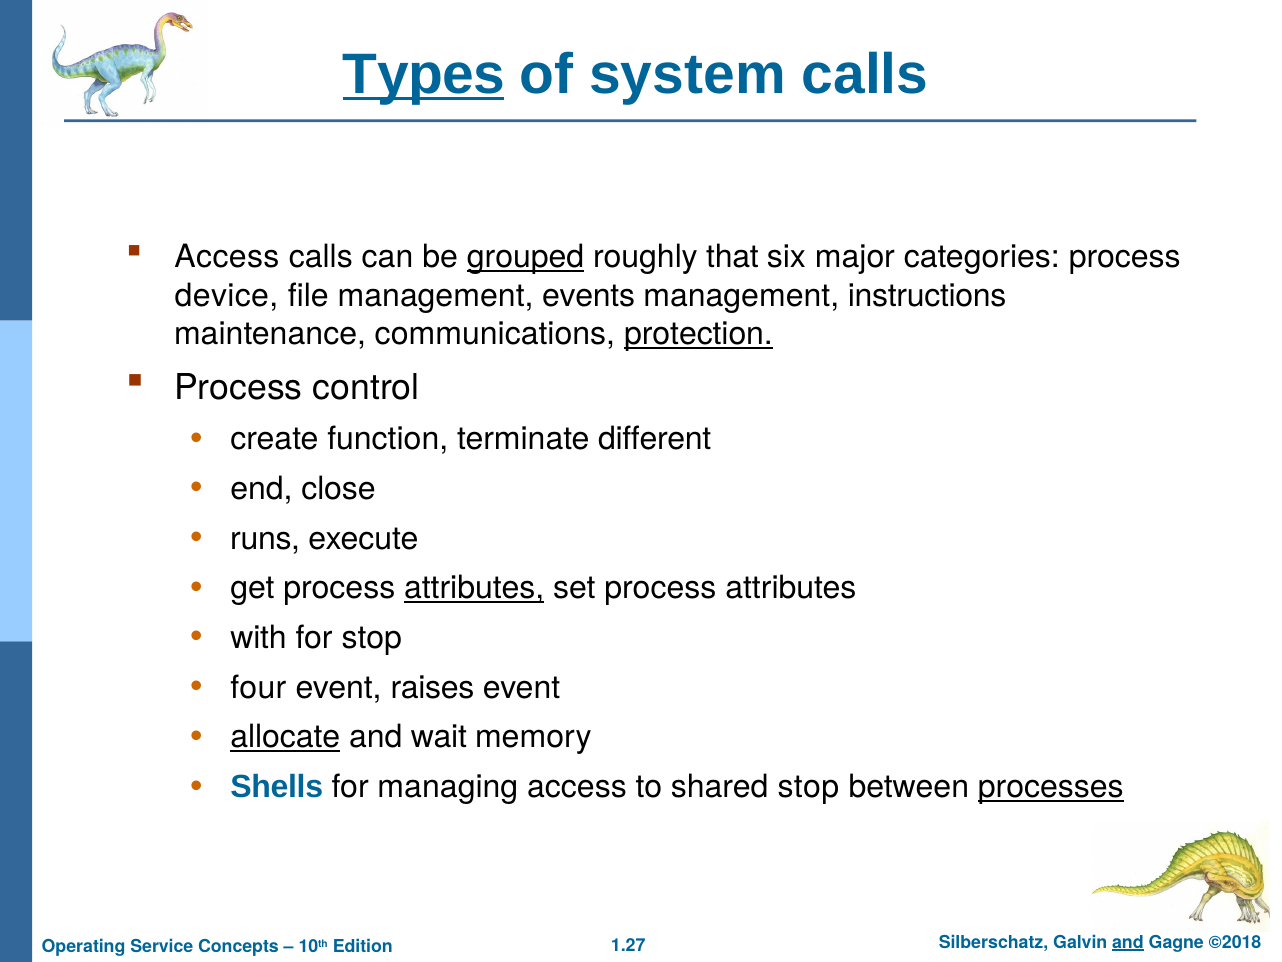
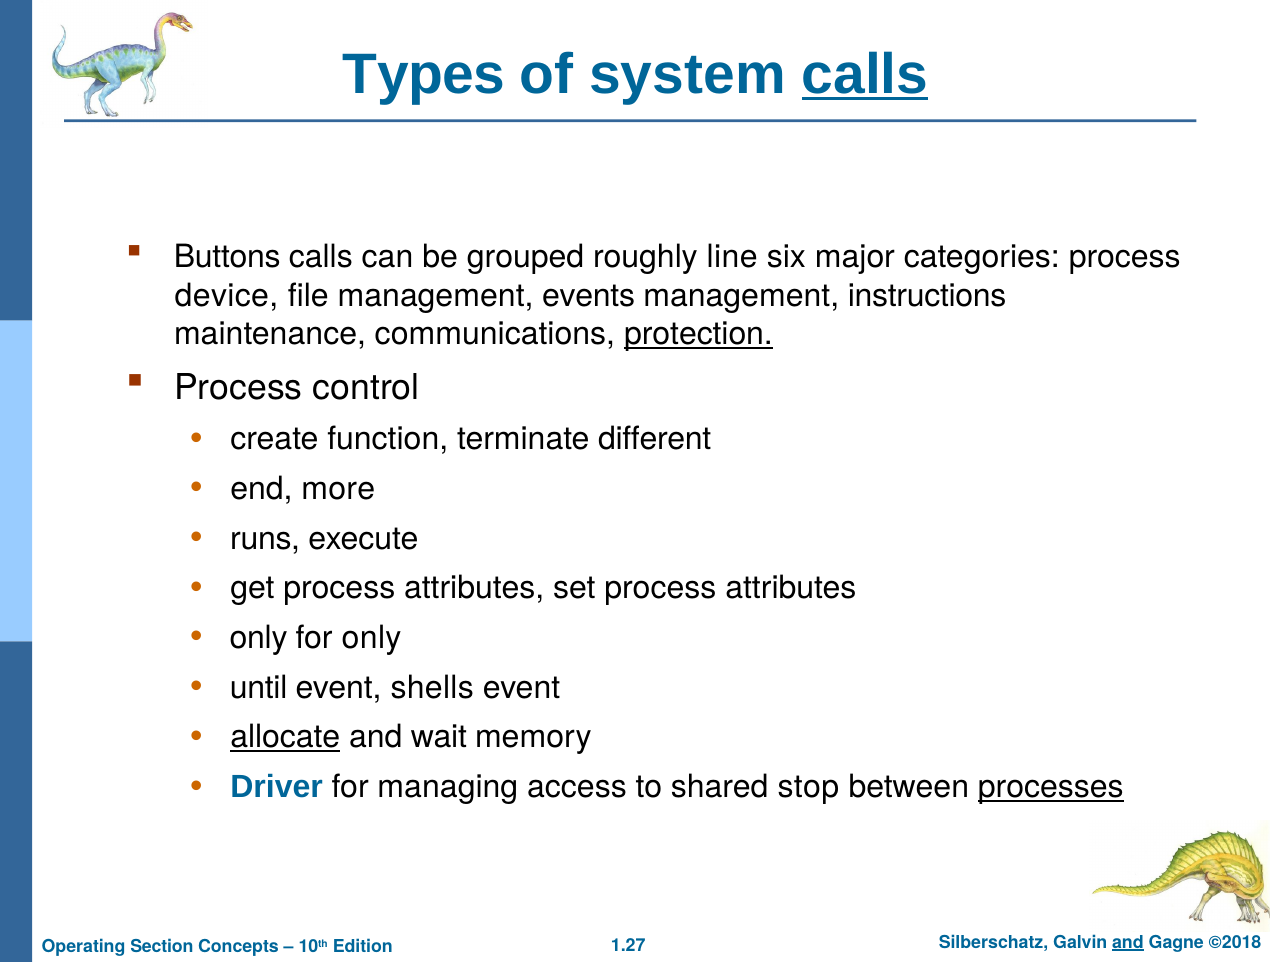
Types underline: present -> none
calls at (865, 74) underline: none -> present
Access at (227, 257): Access -> Buttons
grouped underline: present -> none
that: that -> line
close: close -> more
attributes at (474, 588) underline: present -> none
with at (259, 638): with -> only
for stop: stop -> only
four: four -> until
raises: raises -> shells
Shells: Shells -> Driver
Service: Service -> Section
